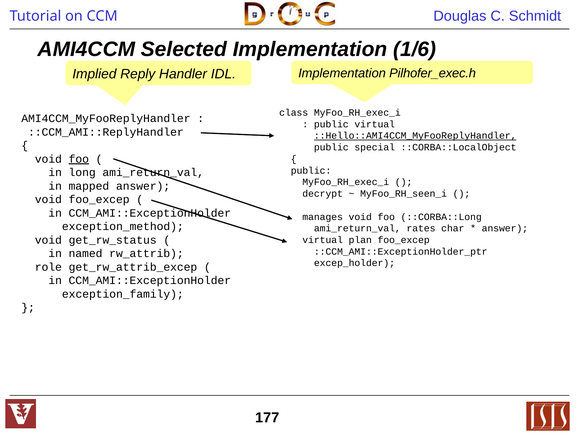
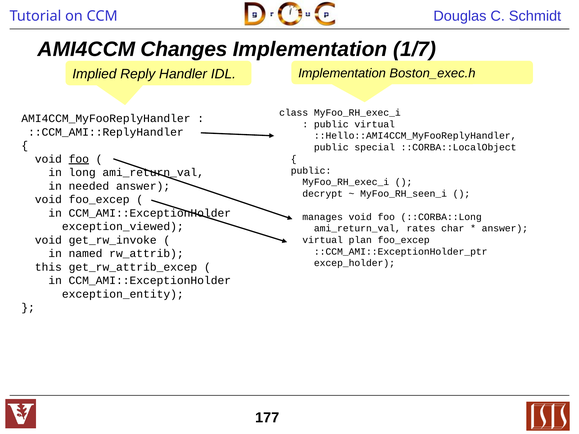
Selected: Selected -> Changes
1/6: 1/6 -> 1/7
Pilhofer_exec.h: Pilhofer_exec.h -> Boston_exec.h
::Hello::AMI4CCM_MyFooReplyHandler underline: present -> none
mapped: mapped -> needed
exception_method: exception_method -> exception_viewed
get_rw_status: get_rw_status -> get_rw_invoke
role: role -> this
exception_family: exception_family -> exception_entity
